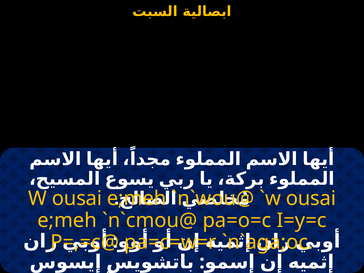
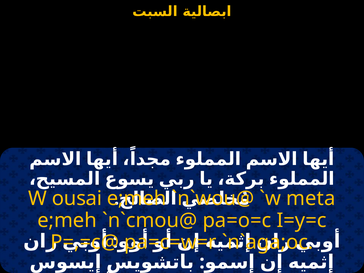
ousai at (311, 199): ousai -> meta
